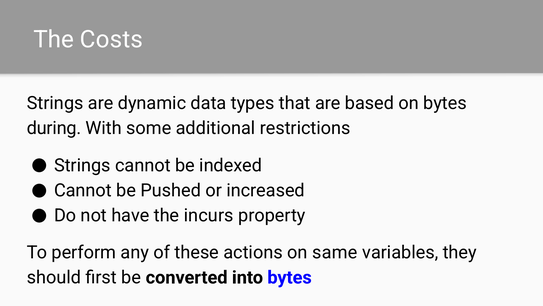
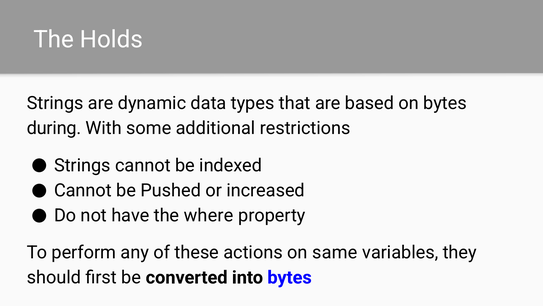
Costs: Costs -> Holds
incurs: incurs -> where
